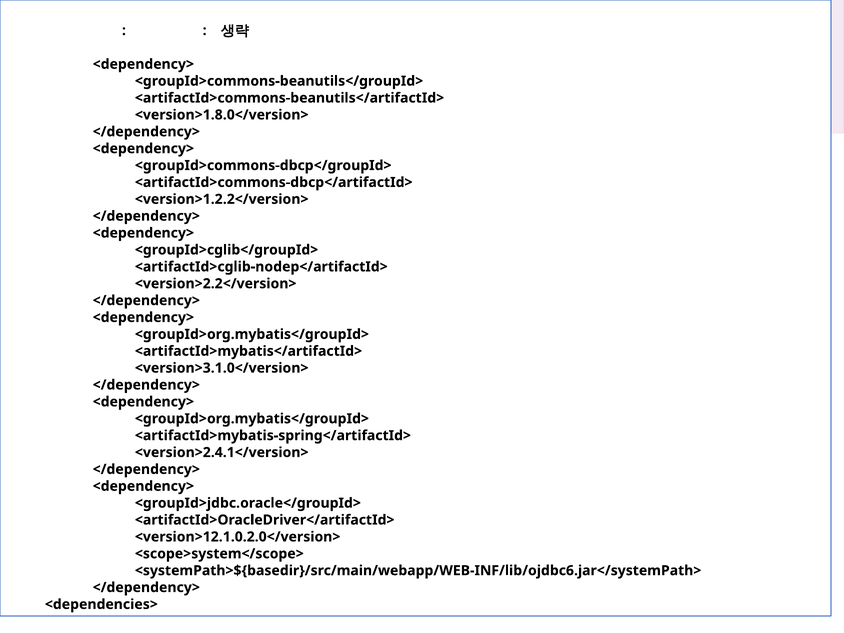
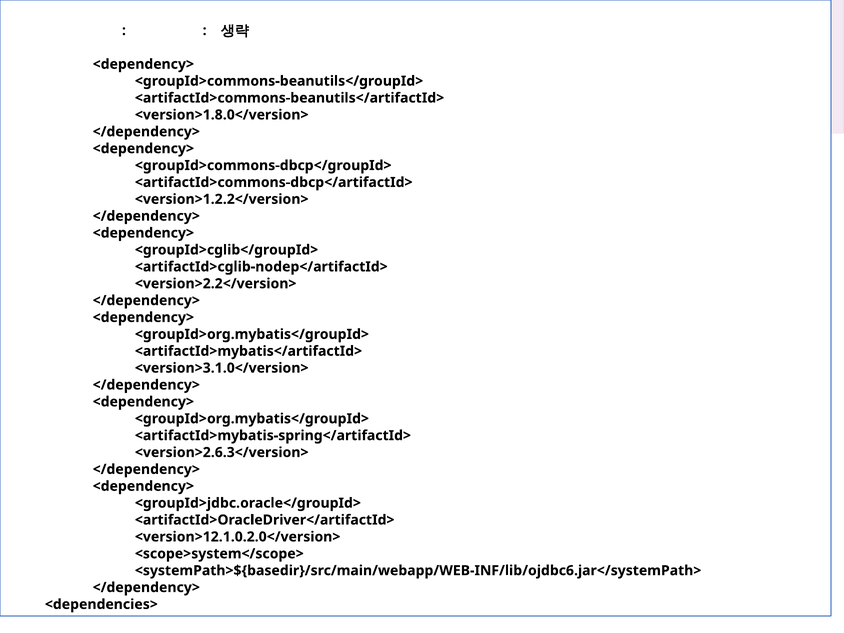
<version>2.4.1</version>: <version>2.4.1</version> -> <version>2.6.3</version>
